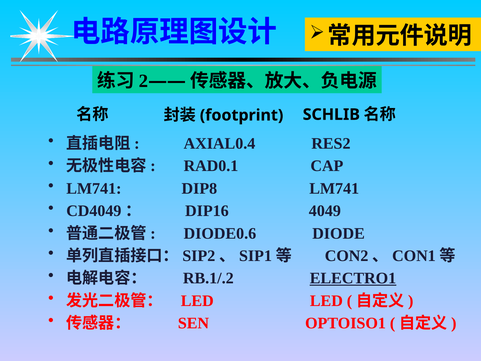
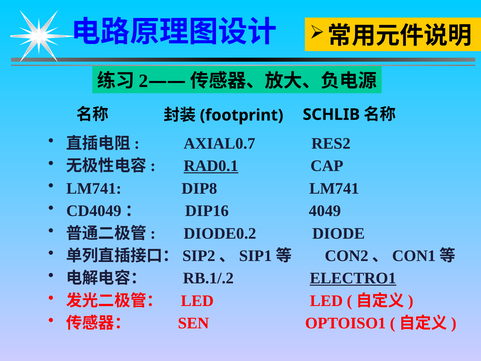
AXIAL0.4: AXIAL0.4 -> AXIAL0.7
RAD0.1 underline: none -> present
DIODE0.6: DIODE0.6 -> DIODE0.2
